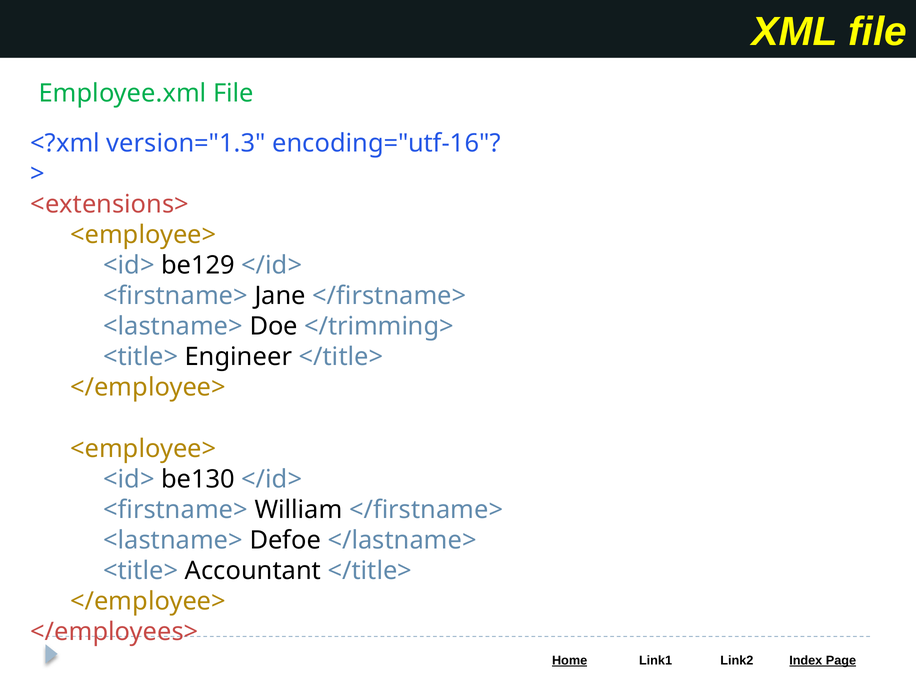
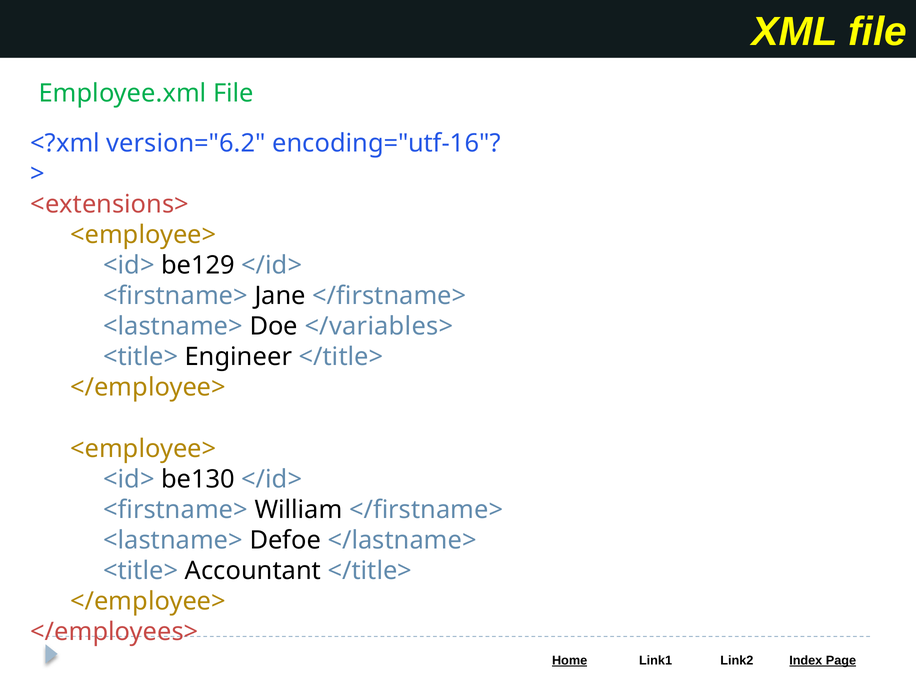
version="1.3: version="1.3 -> version="6.2
</trimming>: </trimming> -> </variables>
